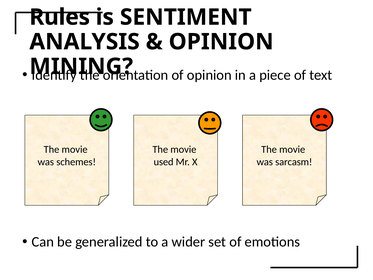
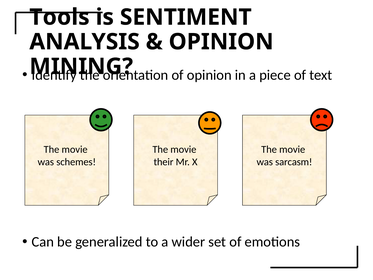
Rules: Rules -> Tools
used: used -> their
